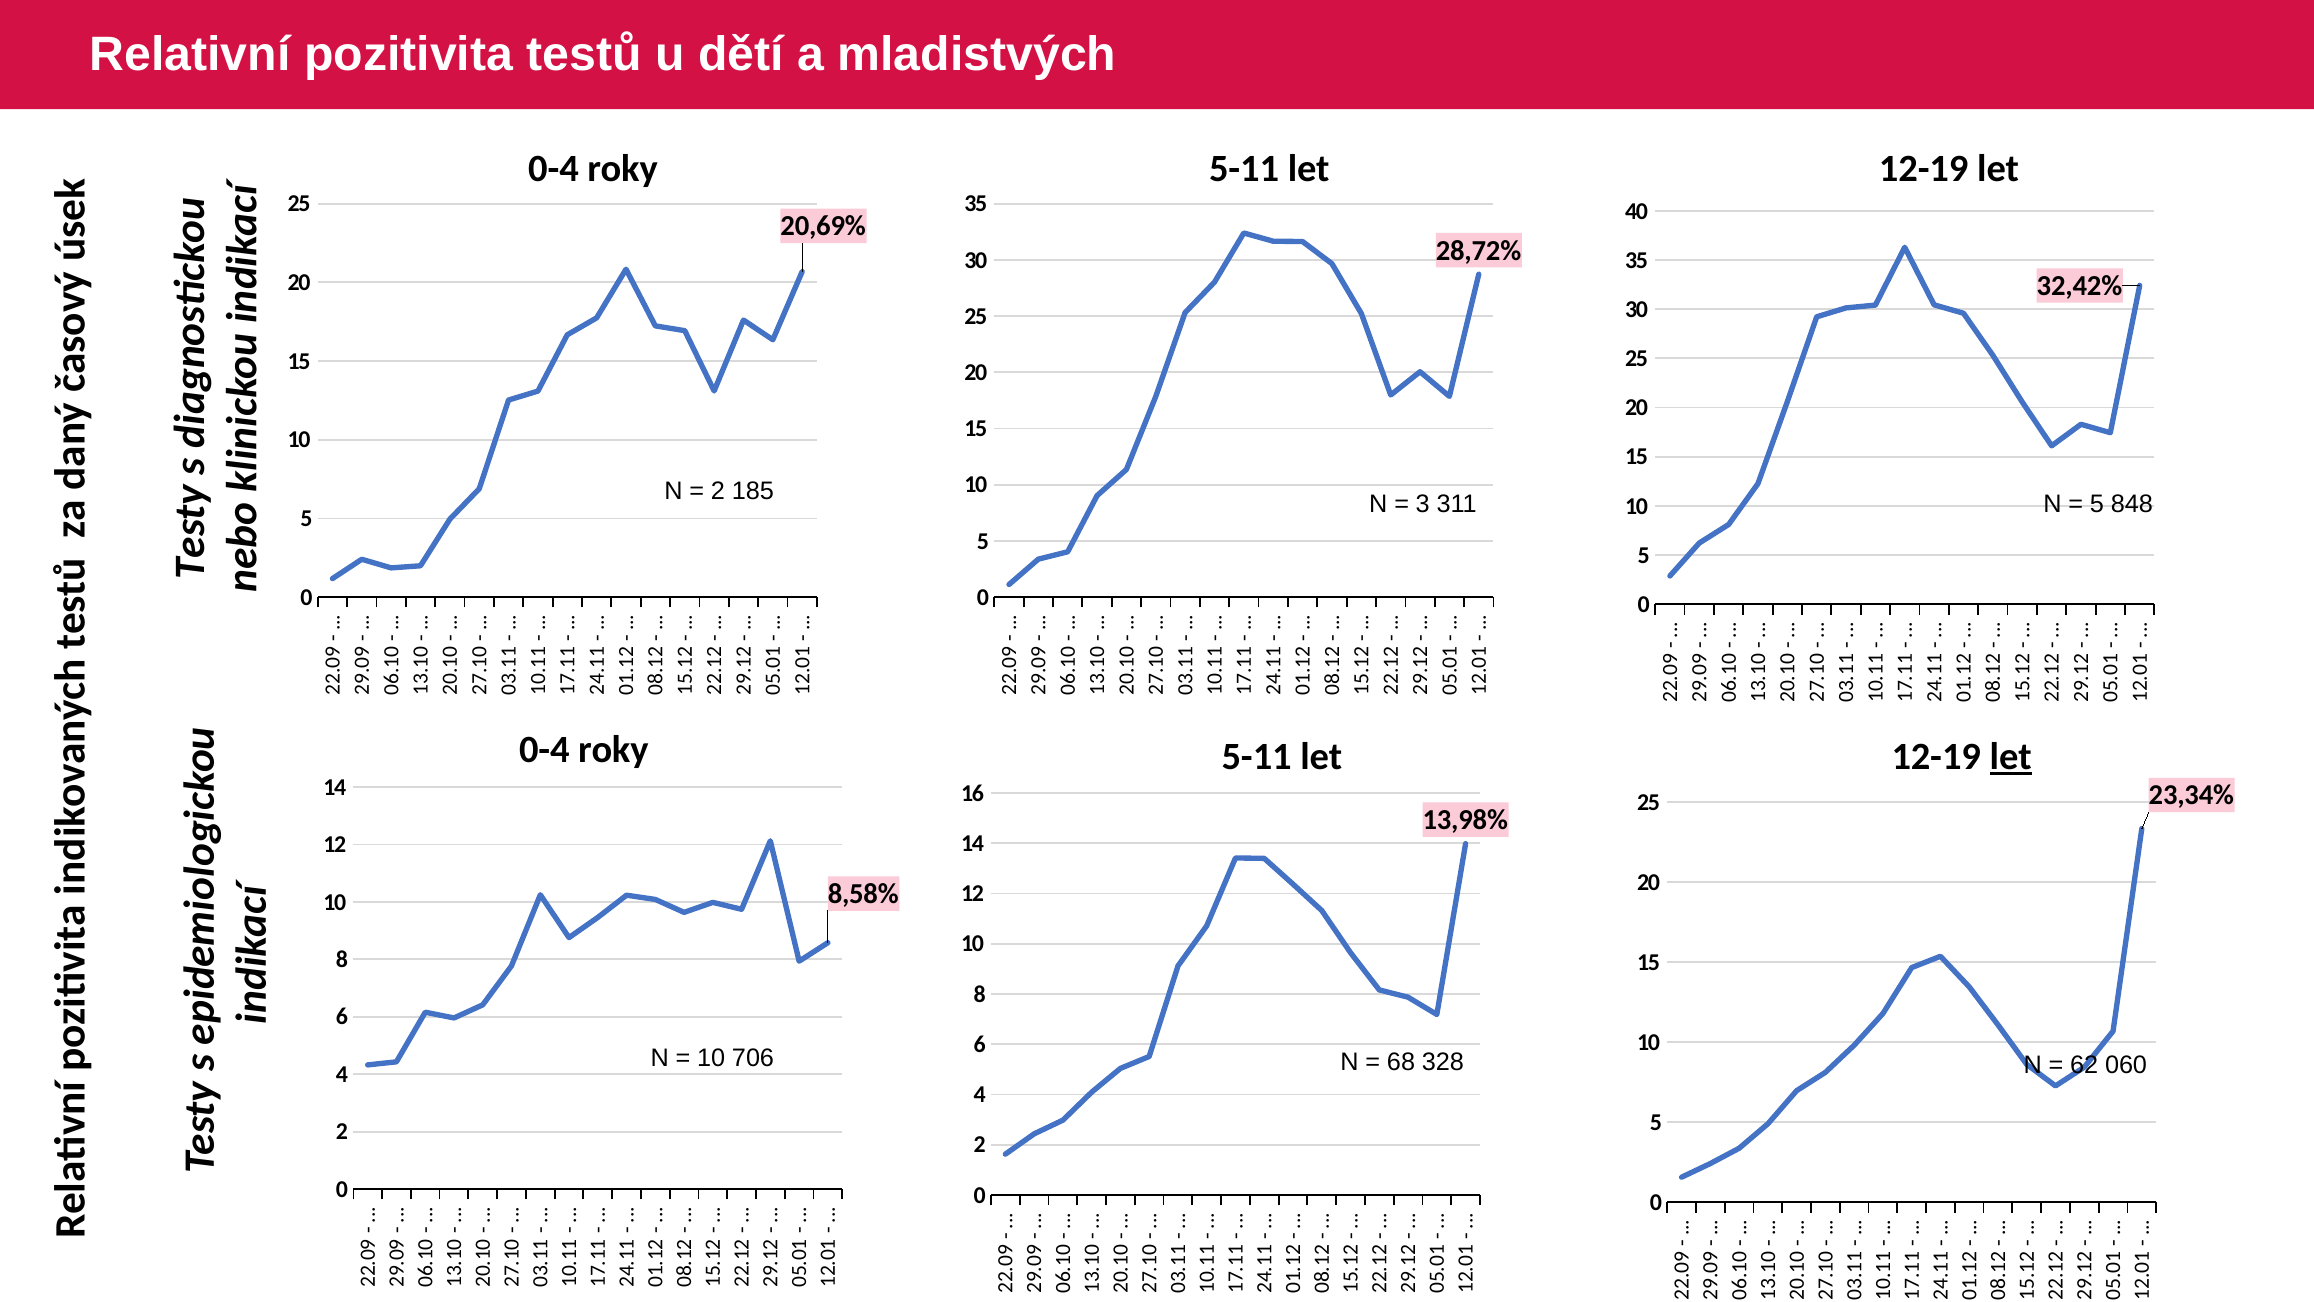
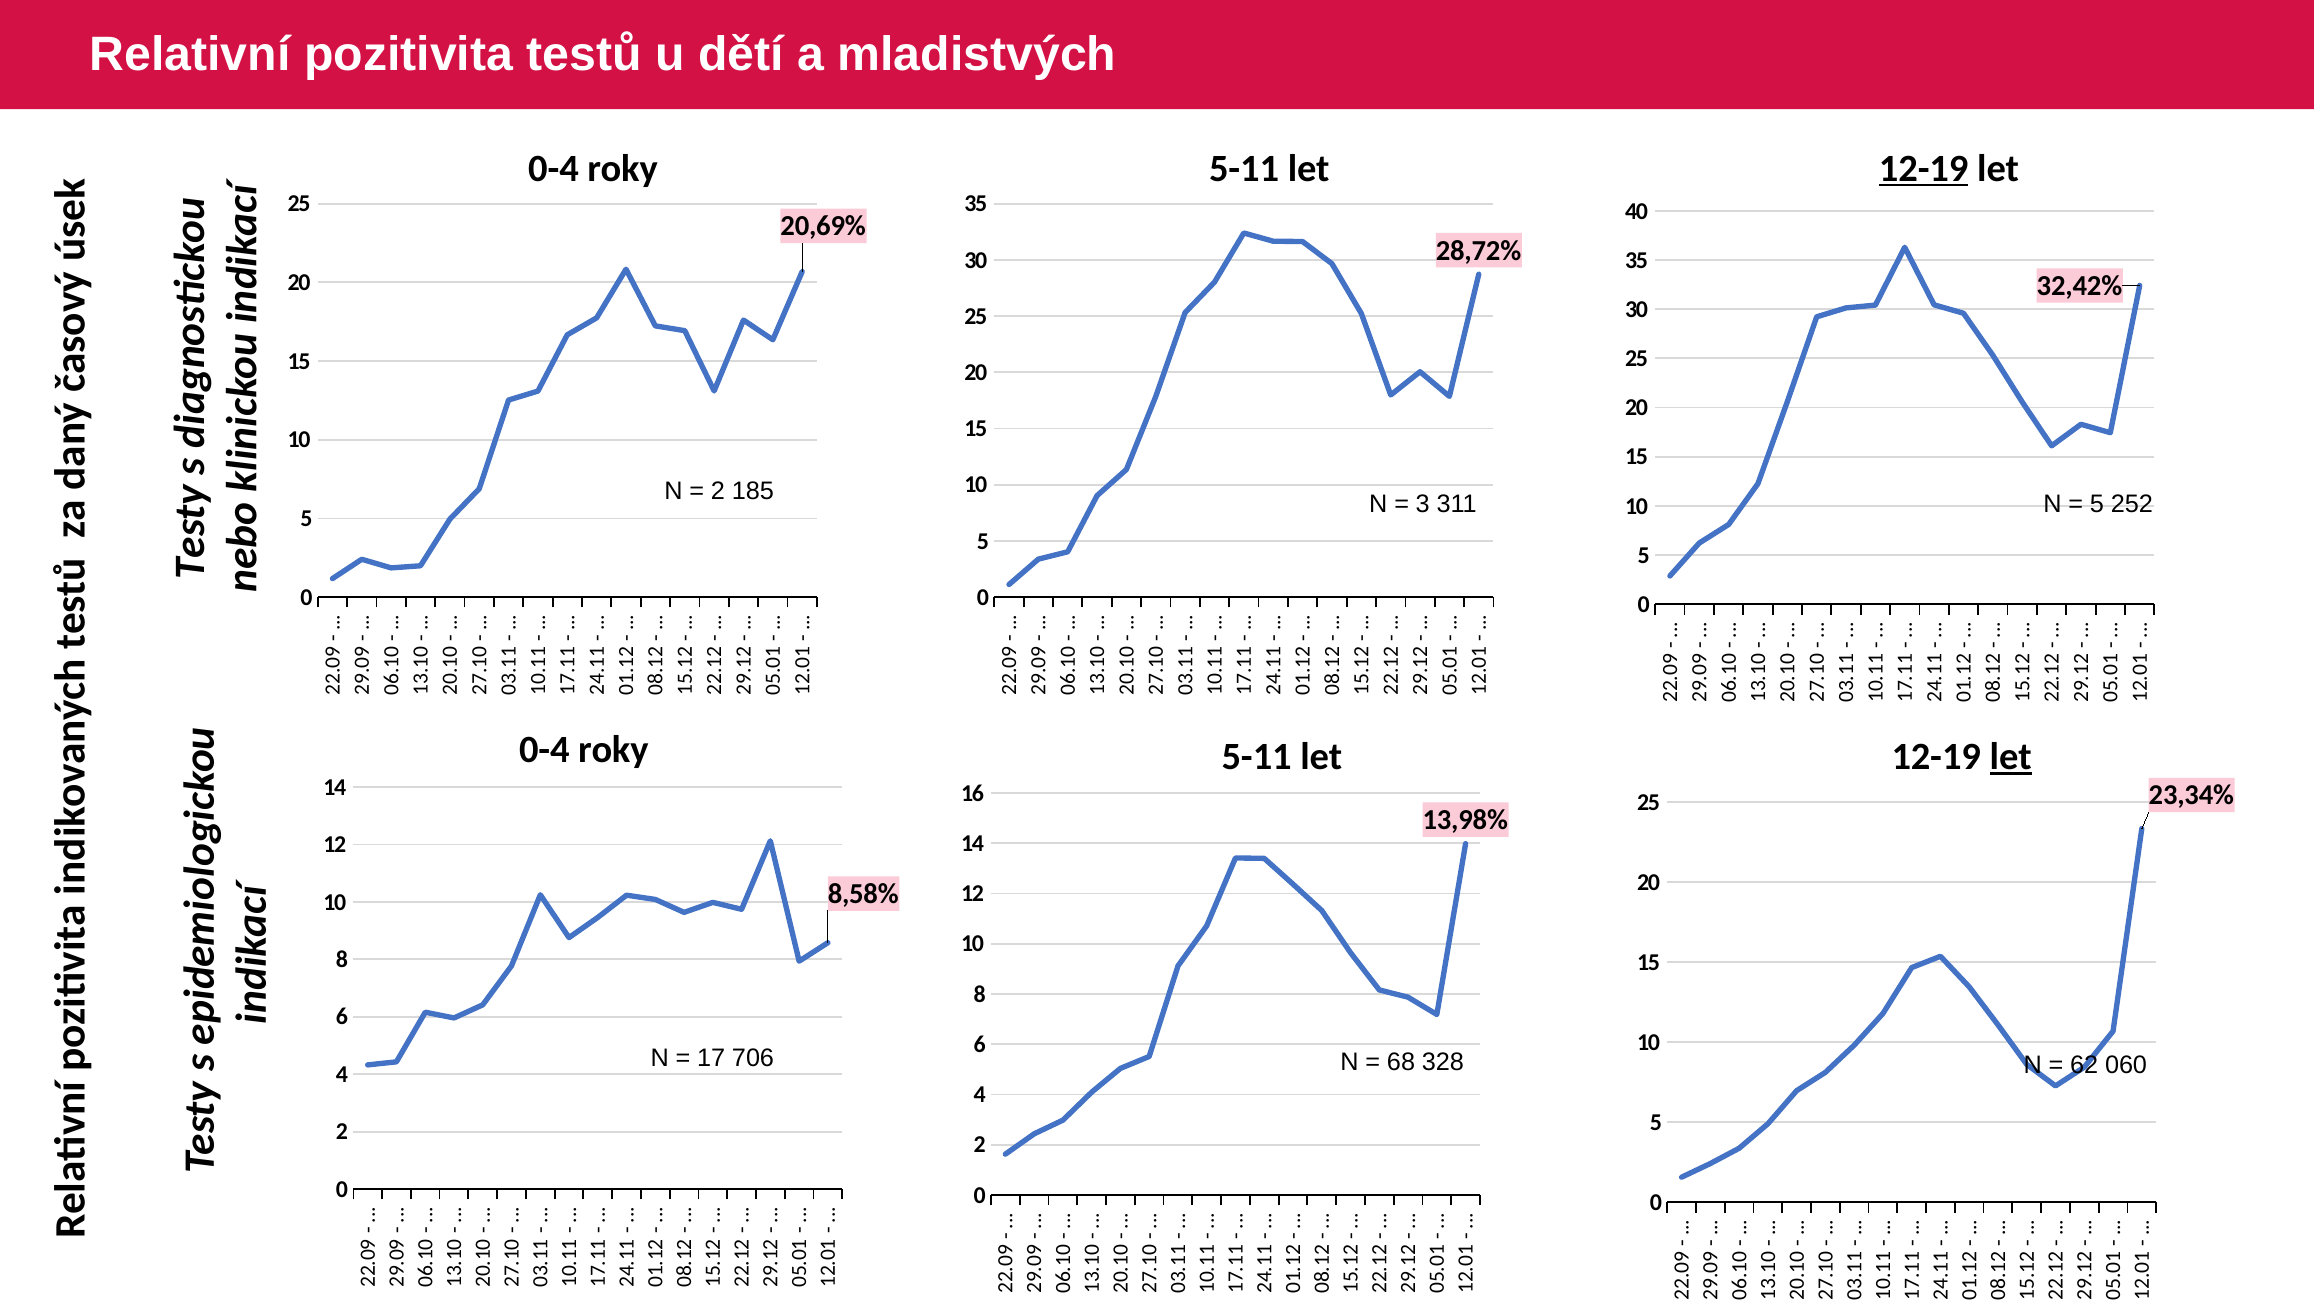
12-19 at (1924, 168) underline: none -> present
848: 848 -> 252
10 at (711, 1058): 10 -> 17
